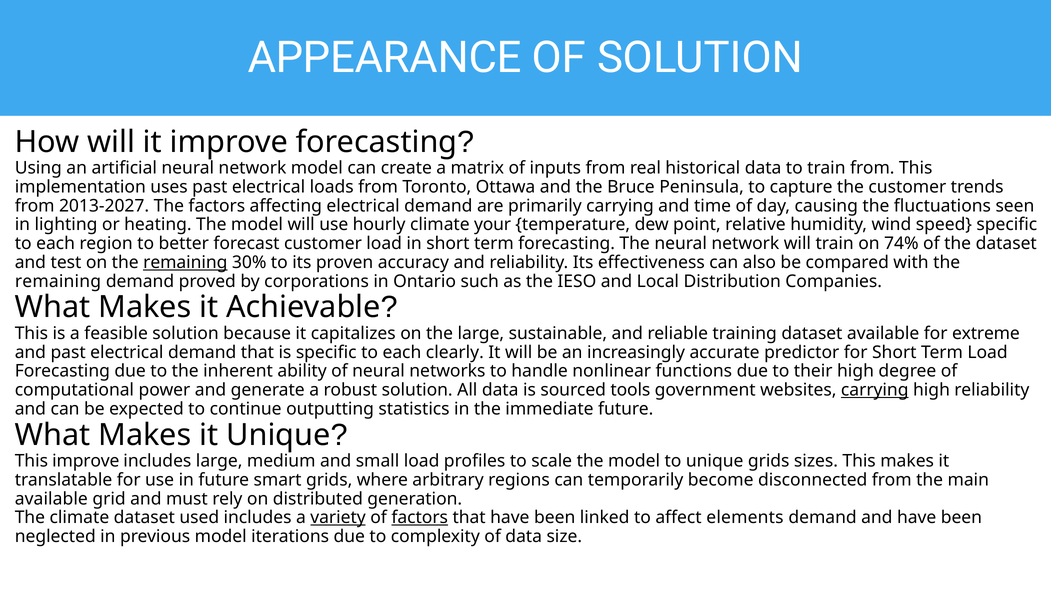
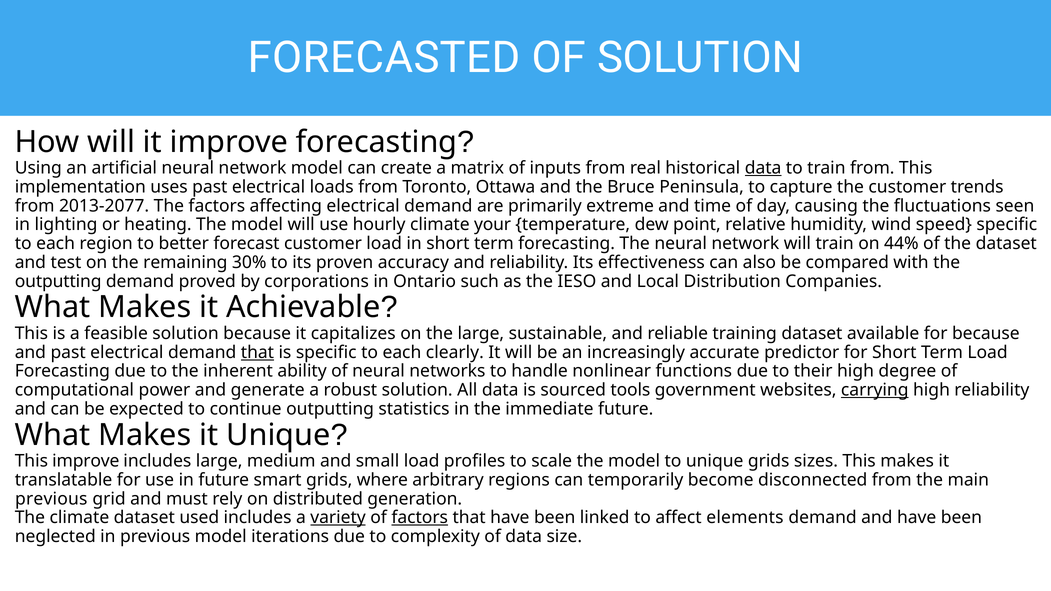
APPEARANCE: APPEARANCE -> FORECASTED
data at (763, 168) underline: none -> present
2013-2027: 2013-2027 -> 2013-2077
primarily carrying: carrying -> extreme
74%: 74% -> 44%
remaining at (185, 263) underline: present -> none
remaining at (58, 281): remaining -> outputting
for extreme: extreme -> because
that at (257, 352) underline: none -> present
available at (51, 499): available -> previous
